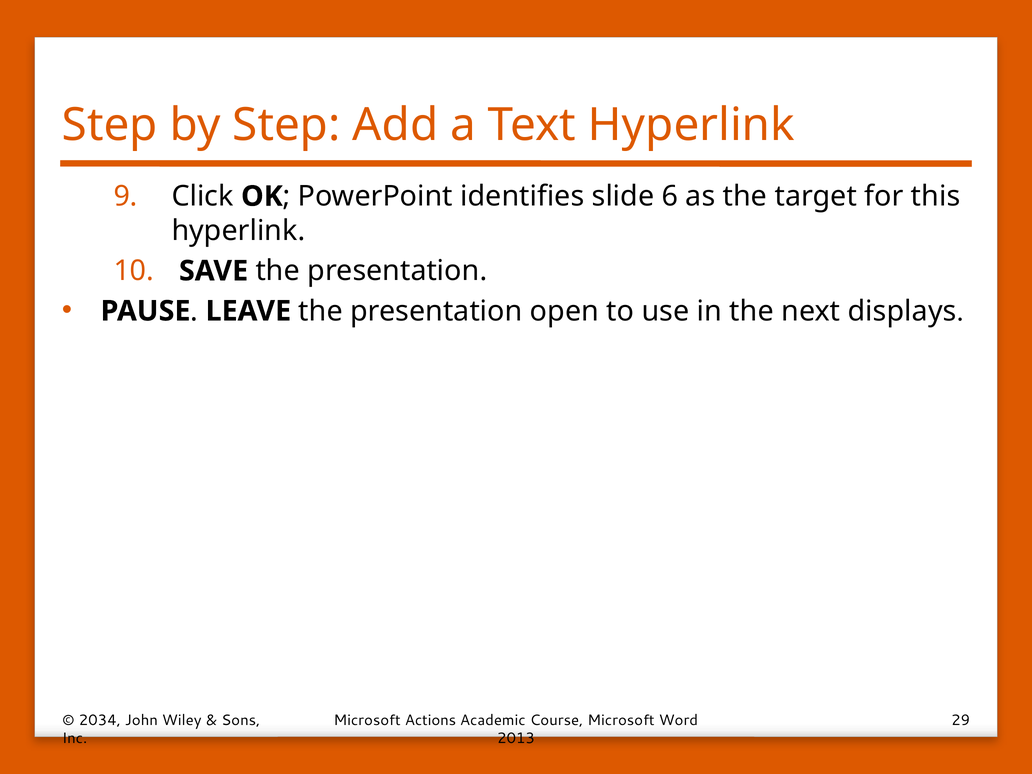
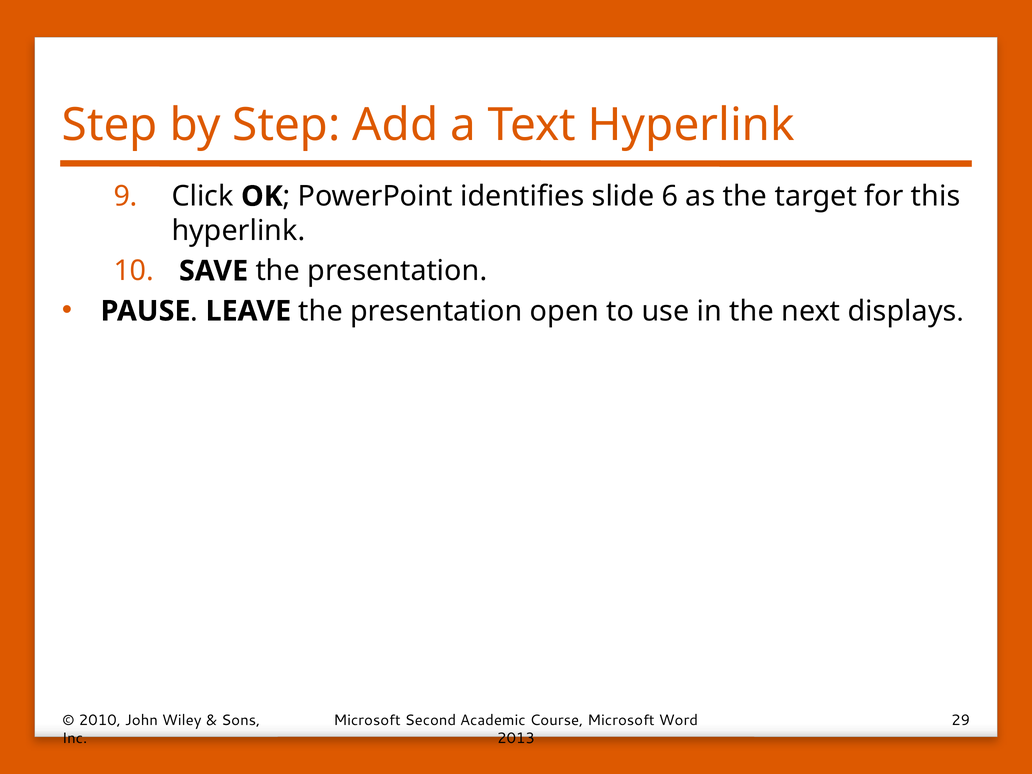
2034: 2034 -> 2010
Actions: Actions -> Second
